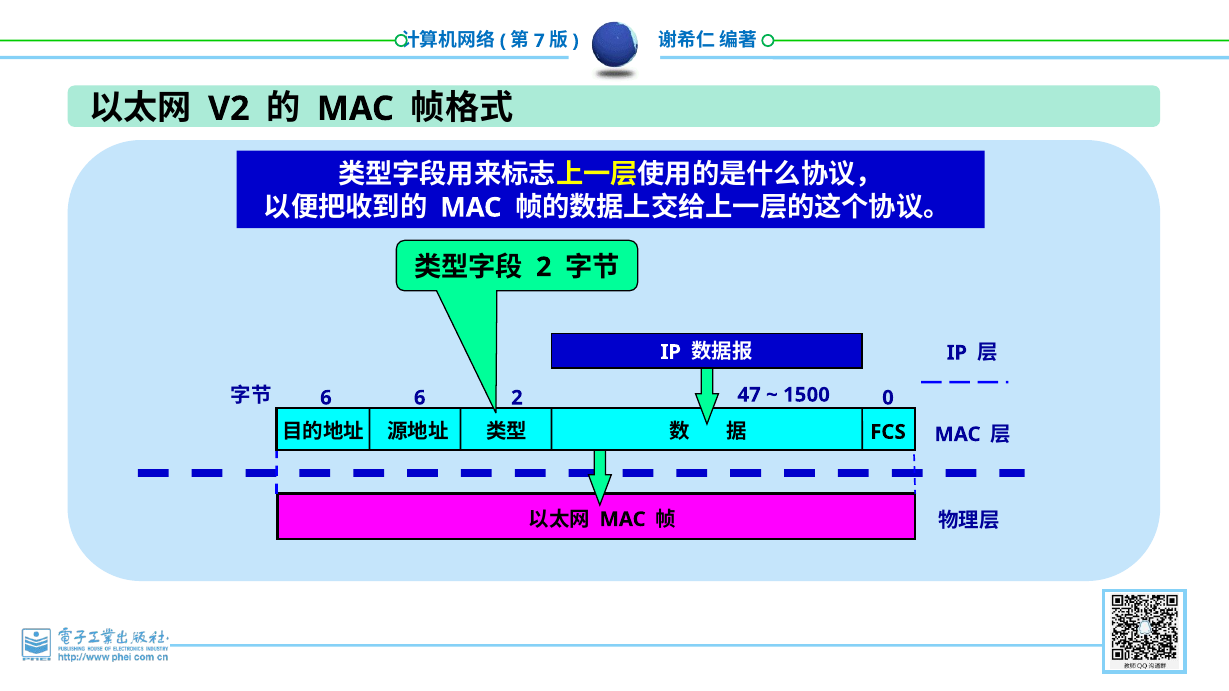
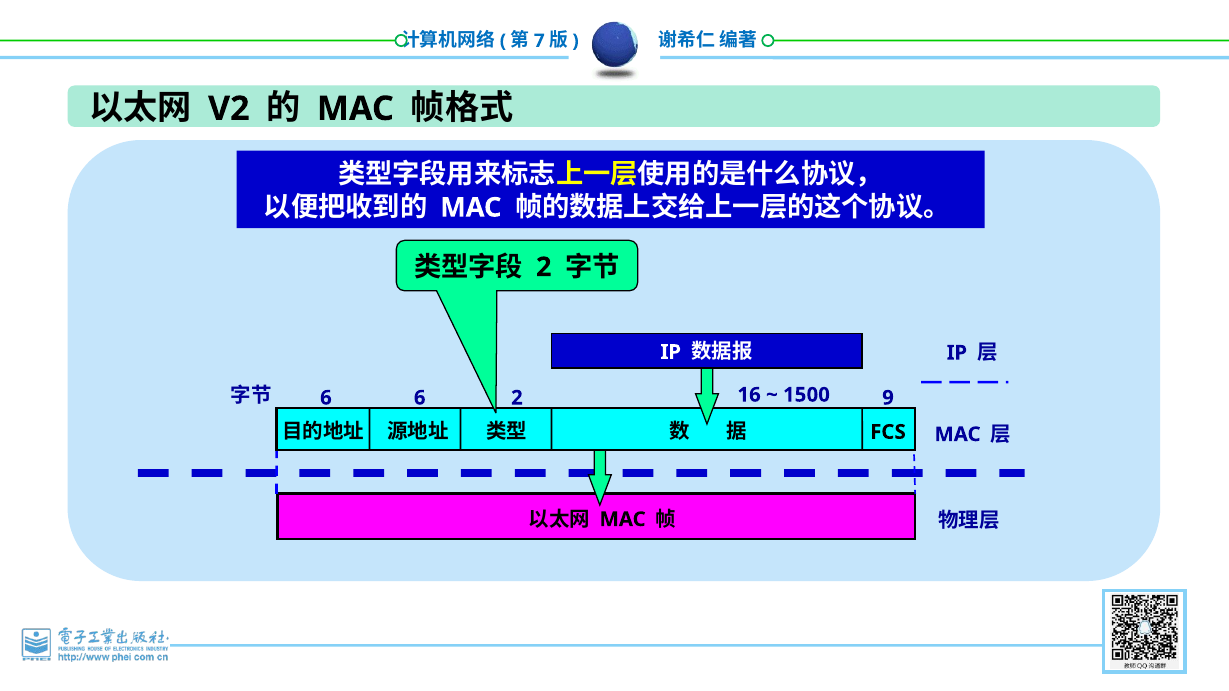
47: 47 -> 16
0: 0 -> 9
